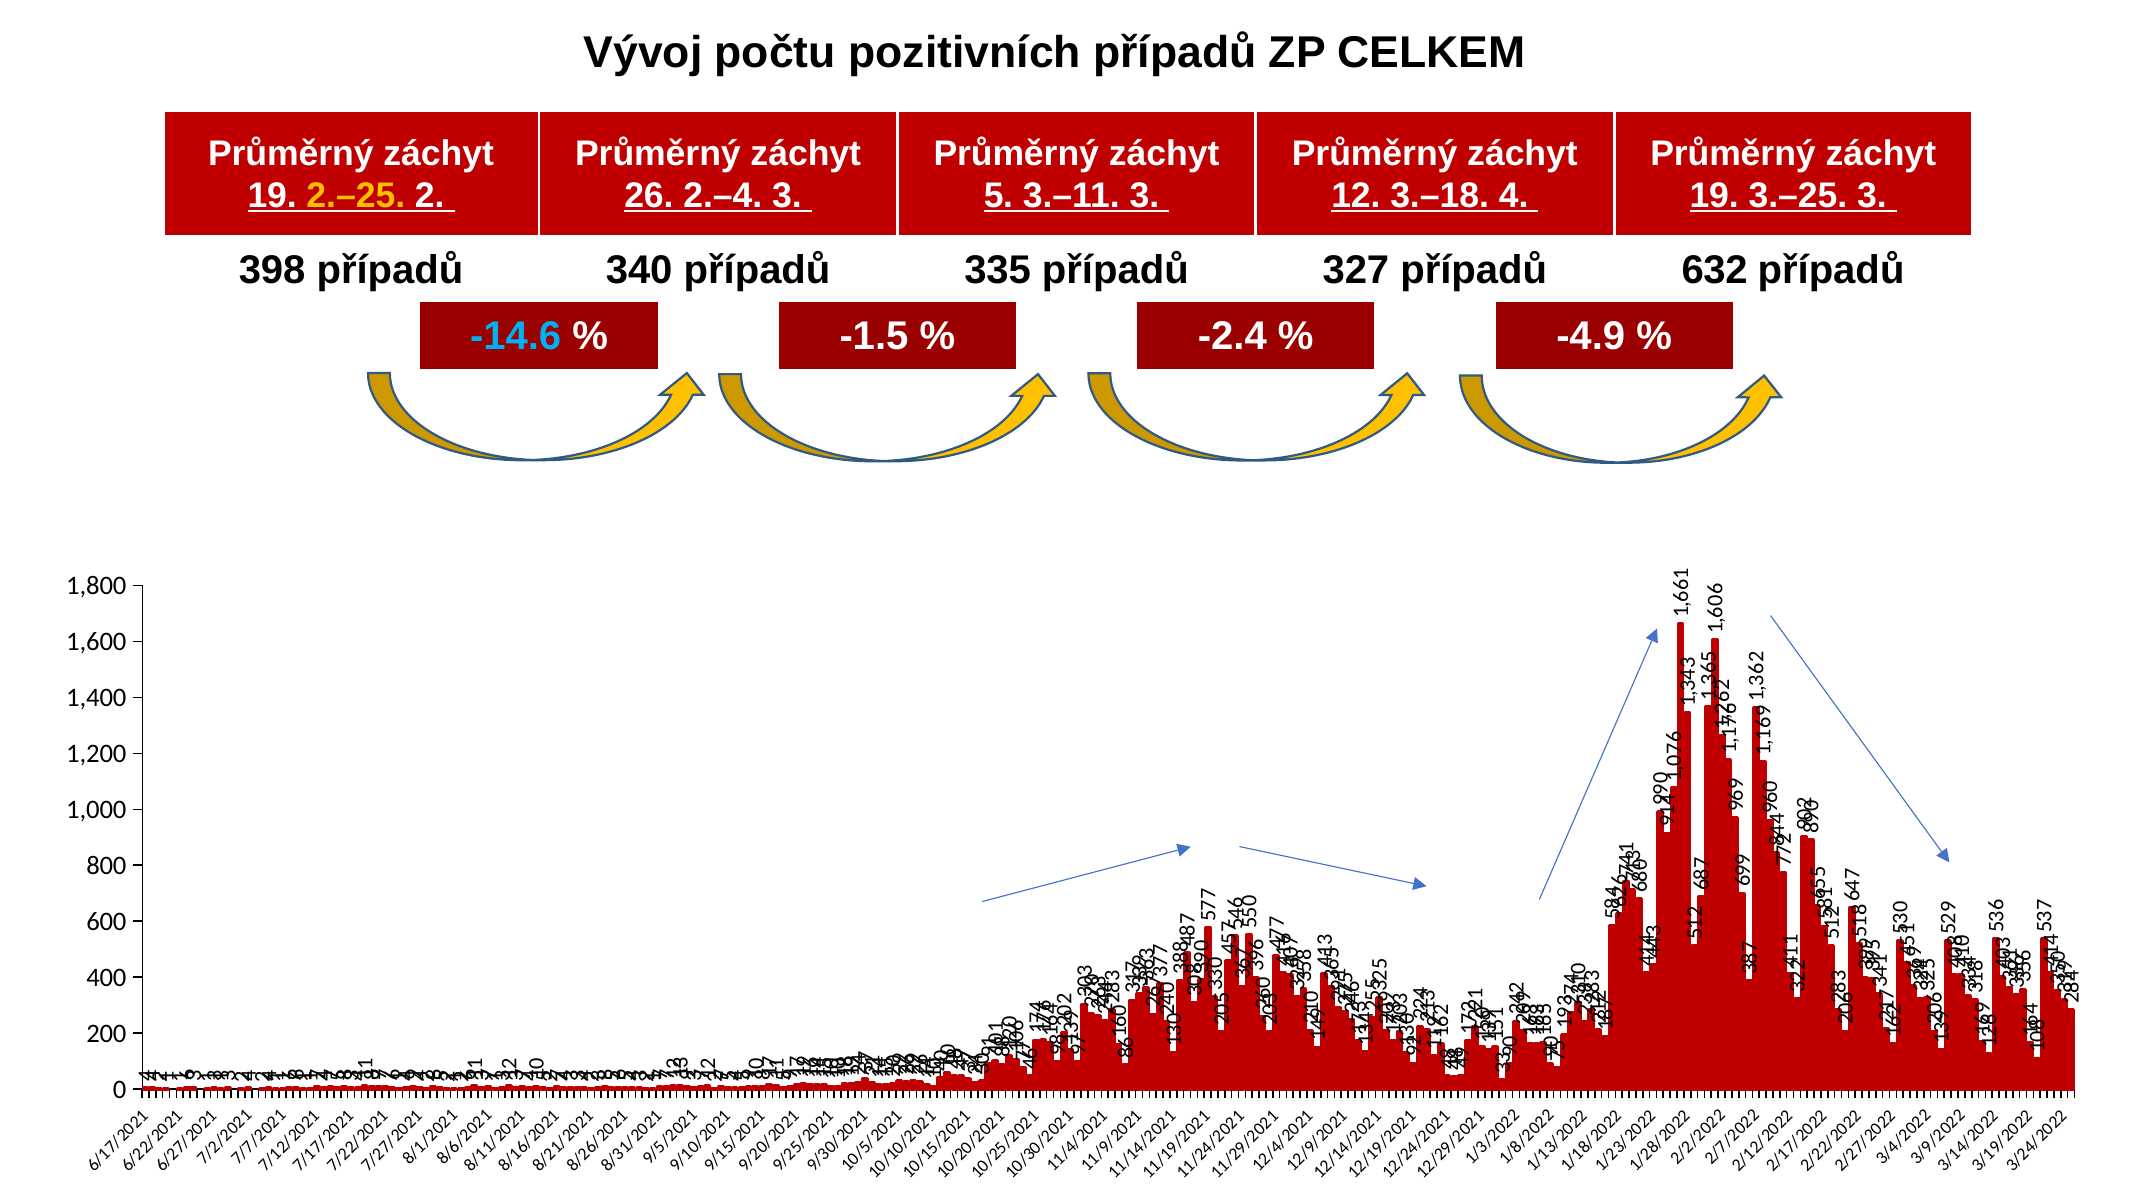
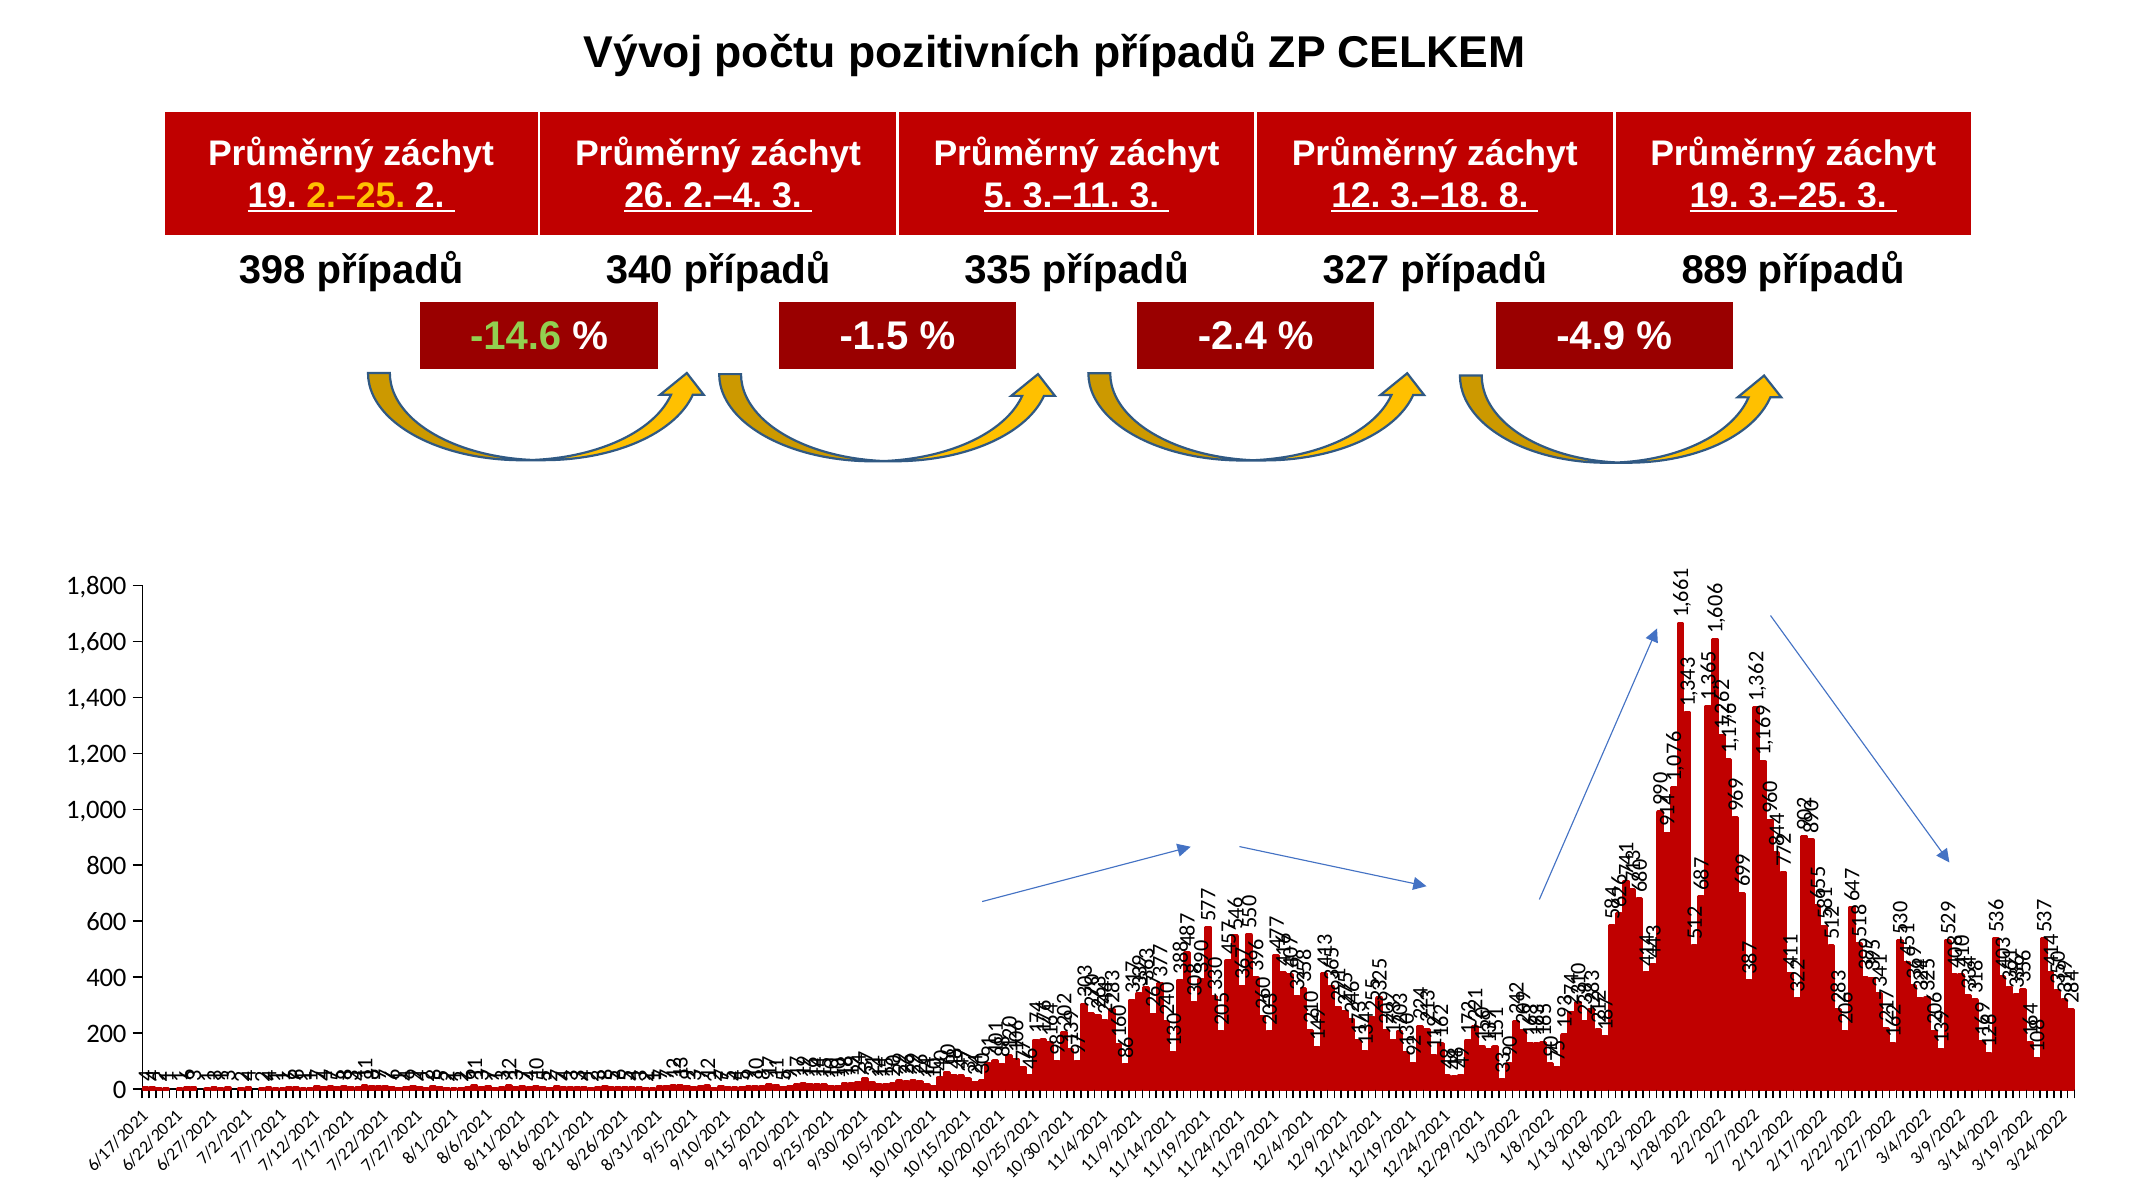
3.–18 4: 4 -> 8
632: 632 -> 889
-14.6 colour: light blue -> light green
